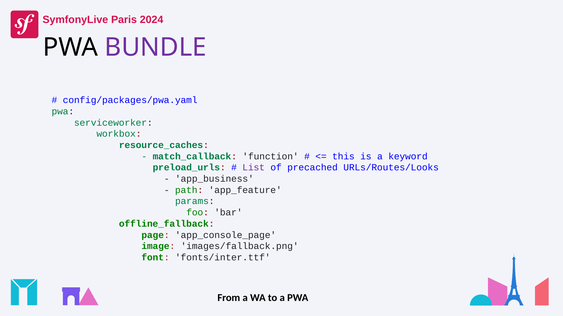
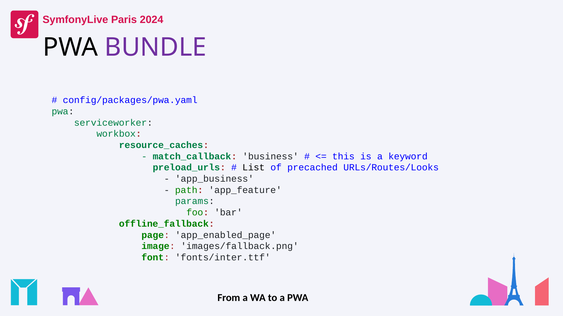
function: function -> business
List colour: purple -> black
app_console_page: app_console_page -> app_enabled_page
